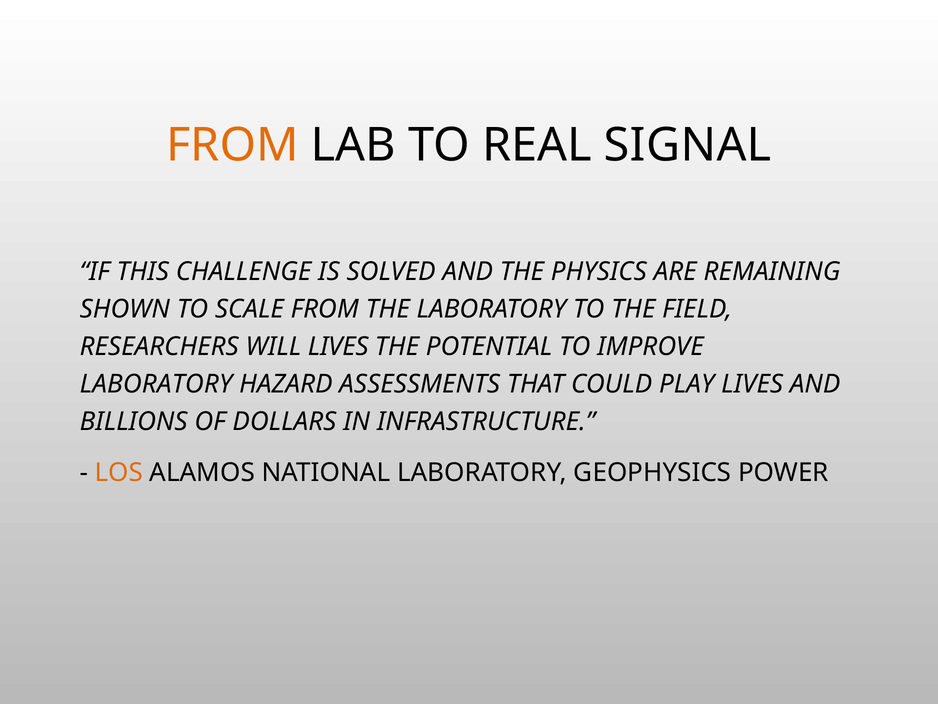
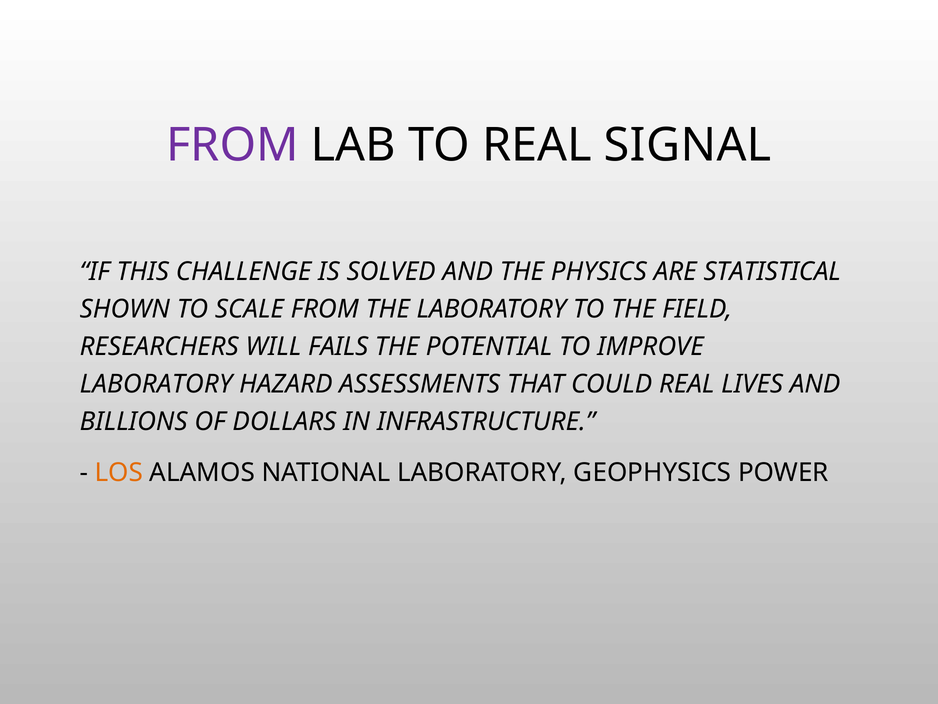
FROM at (232, 145) colour: orange -> purple
REMAINING: REMAINING -> STATISTICAL
WILL LIVES: LIVES -> FAILS
COULD PLAY: PLAY -> REAL
